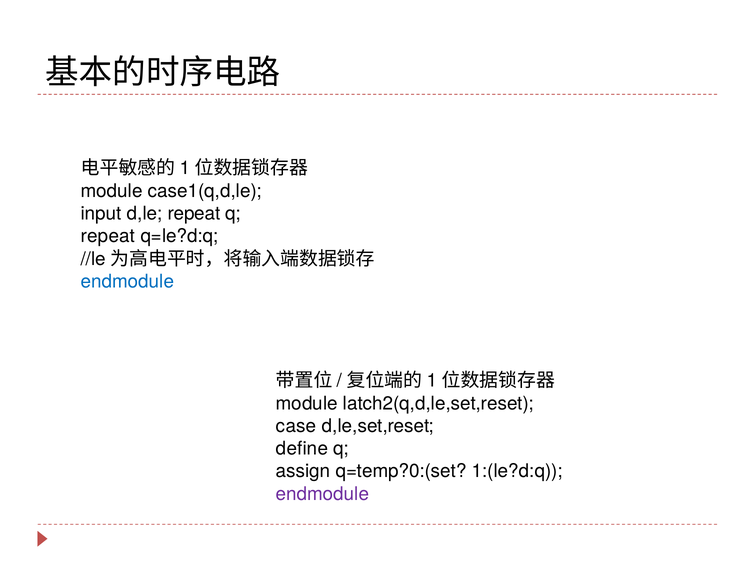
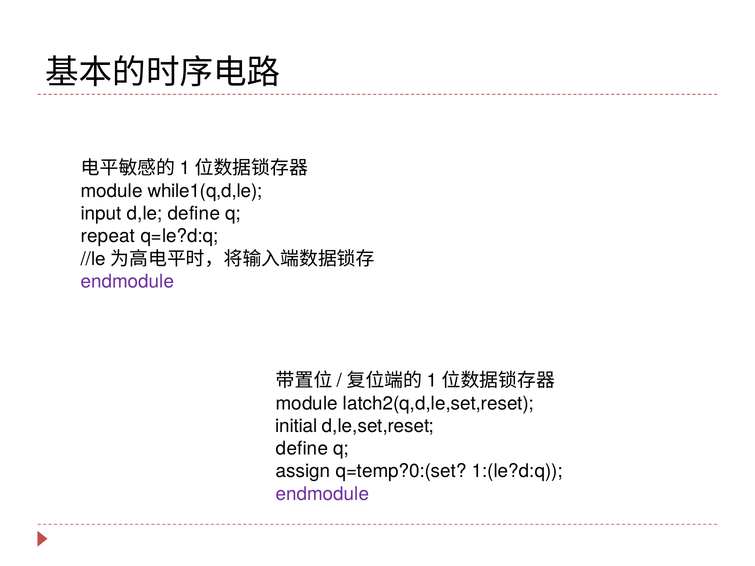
case1(q,d,le: case1(q,d,le -> while1(q,d,le
d,le repeat: repeat -> define
endmodule at (127, 282) colour: blue -> purple
case: case -> initial
